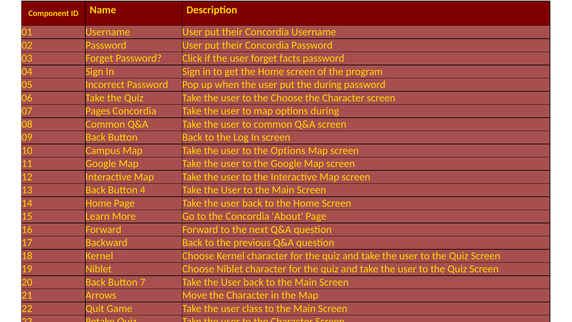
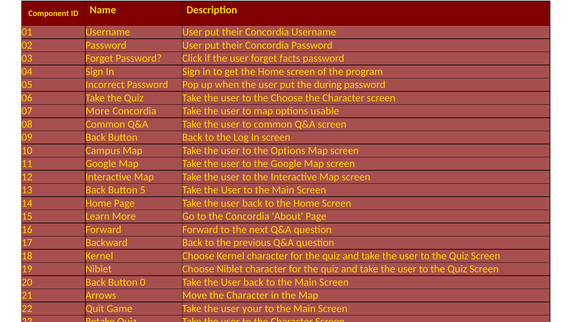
07 Pages: Pages -> More
options during: during -> usable
4: 4 -> 5
7: 7 -> 0
class: class -> your
